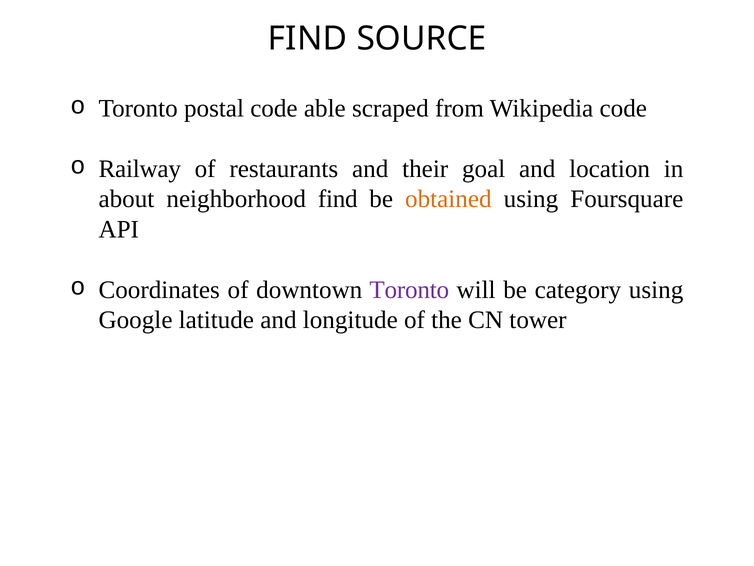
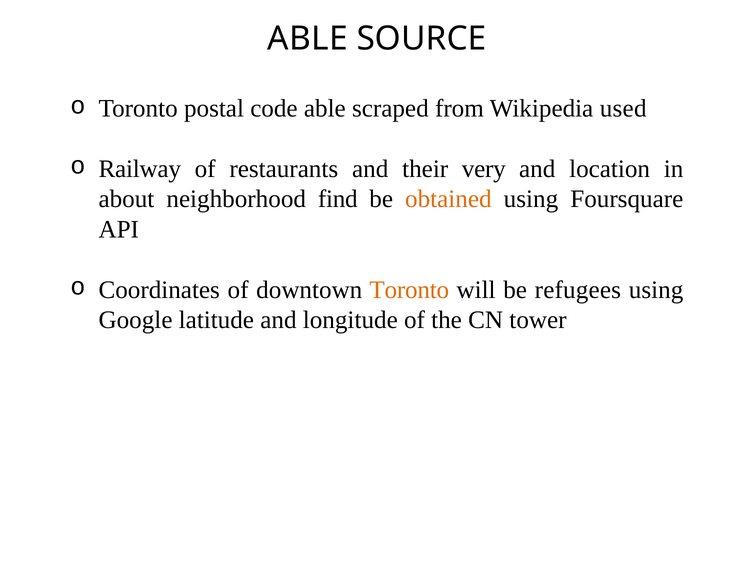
FIND at (307, 39): FIND -> ABLE
Wikipedia code: code -> used
goal: goal -> very
Toronto at (409, 289) colour: purple -> orange
category: category -> refugees
